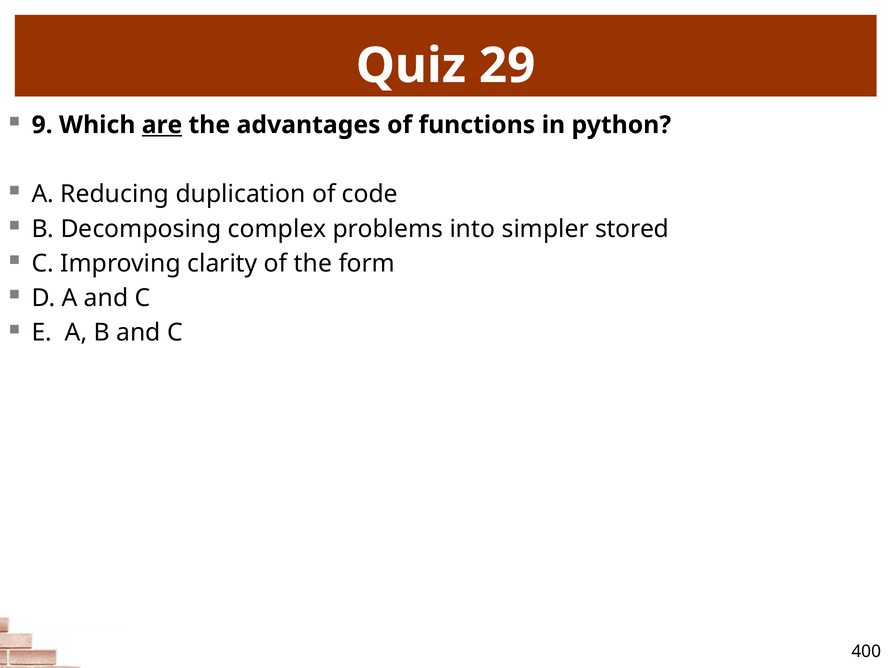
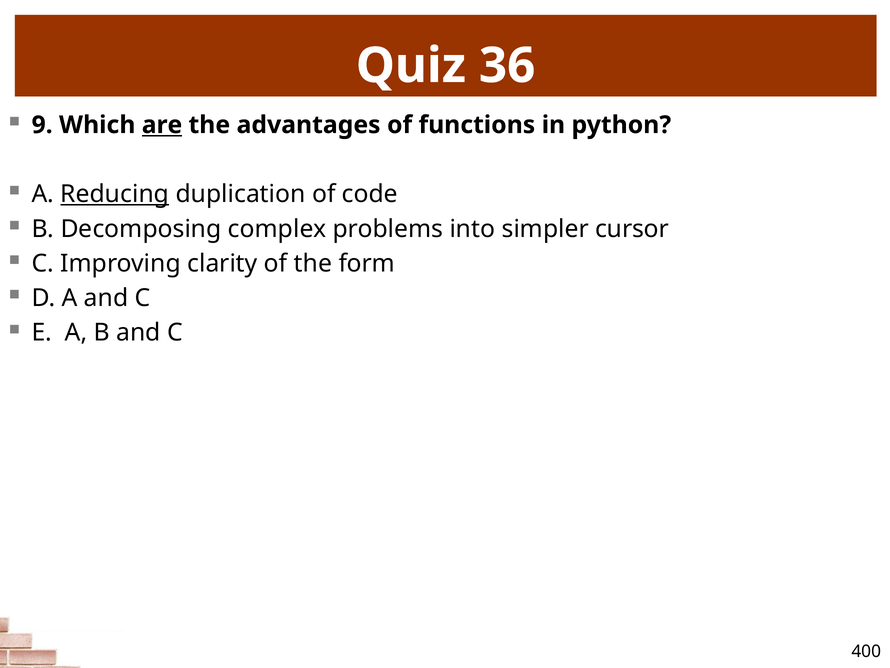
29: 29 -> 36
Reducing underline: none -> present
stored: stored -> cursor
